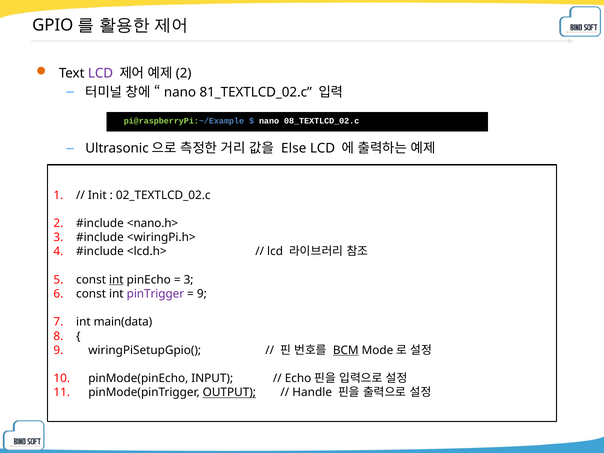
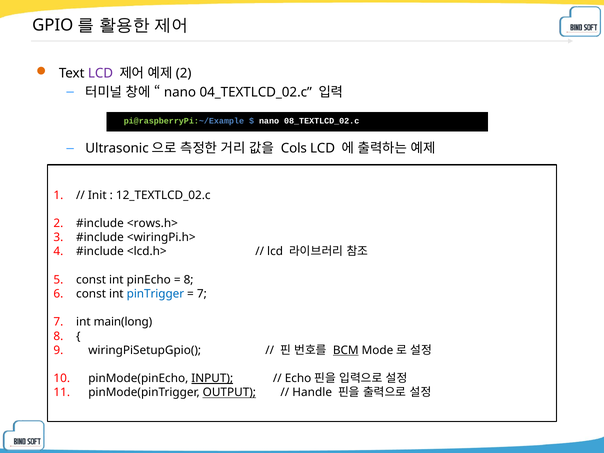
81_TEXTLCD_02.c: 81_TEXTLCD_02.c -> 04_TEXTLCD_02.c
Else: Else -> Cols
02_TEXTLCD_02.c: 02_TEXTLCD_02.c -> 12_TEXTLCD_02.c
<nano.h>: <nano.h> -> <rows.h>
int at (116, 280) underline: present -> none
3 at (189, 280): 3 -> 8
pinTrigger colour: purple -> blue
9 at (202, 294): 9 -> 7
main(data: main(data -> main(long
INPUT underline: none -> present
